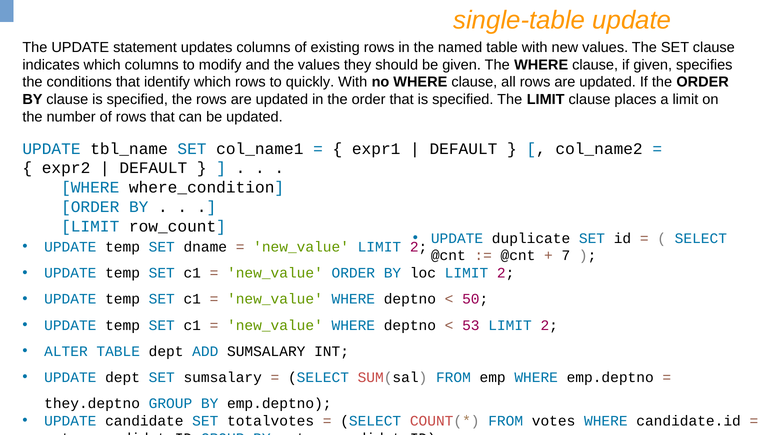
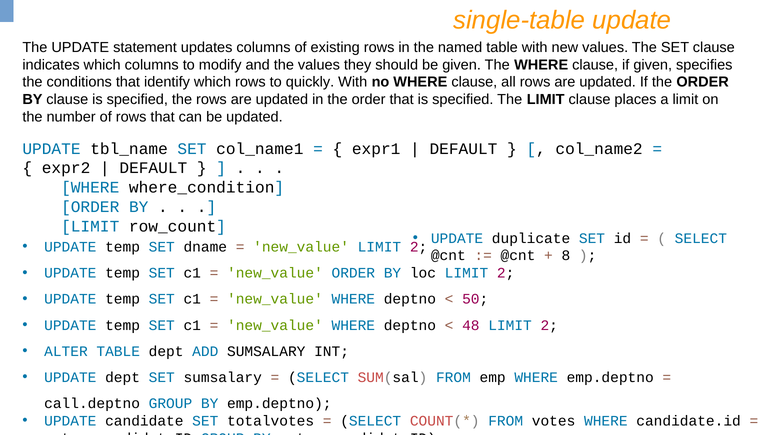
7: 7 -> 8
53: 53 -> 48
they.deptno: they.deptno -> call.deptno
